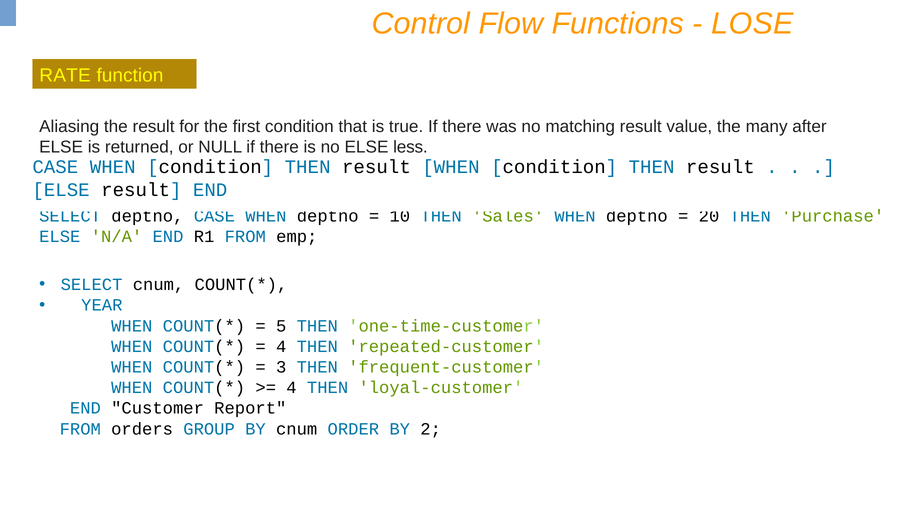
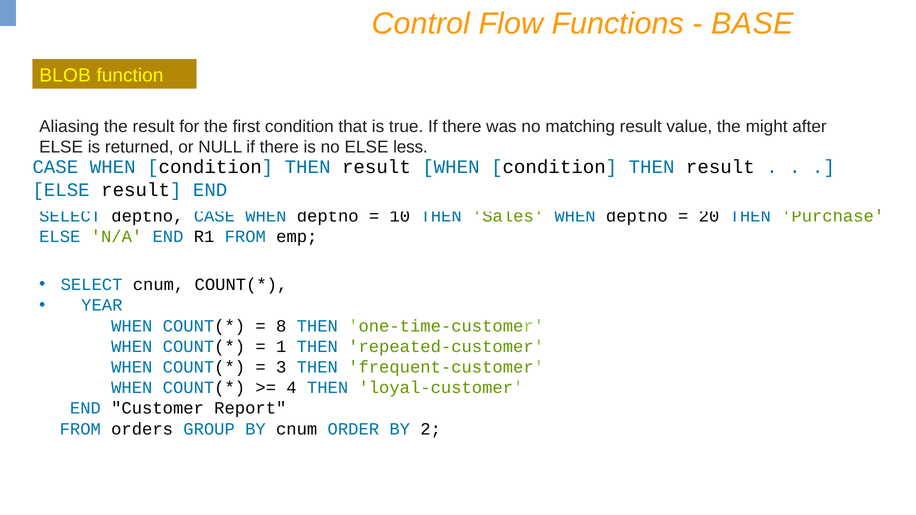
LOSE: LOSE -> BASE
RATE: RATE -> BLOB
many: many -> might
5: 5 -> 8
4 at (281, 347): 4 -> 1
